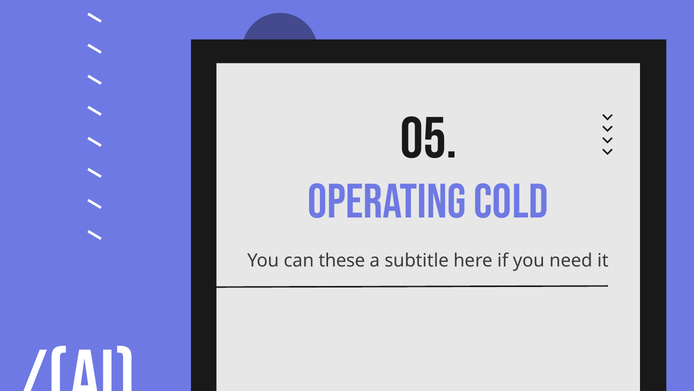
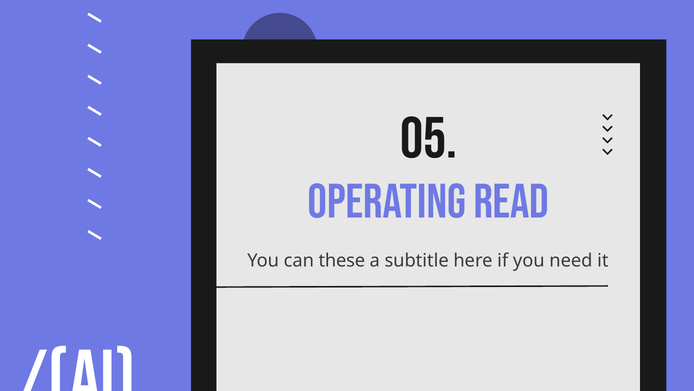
COLD: COLD -> READ
